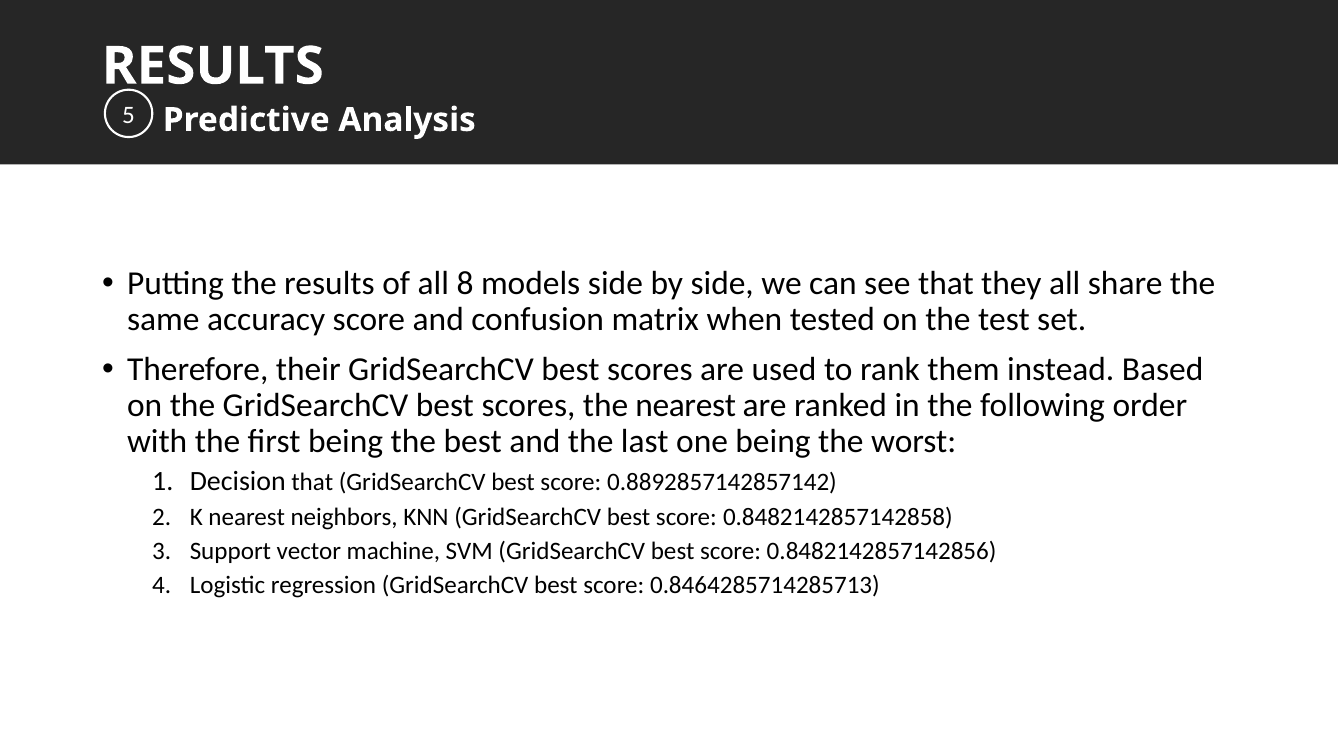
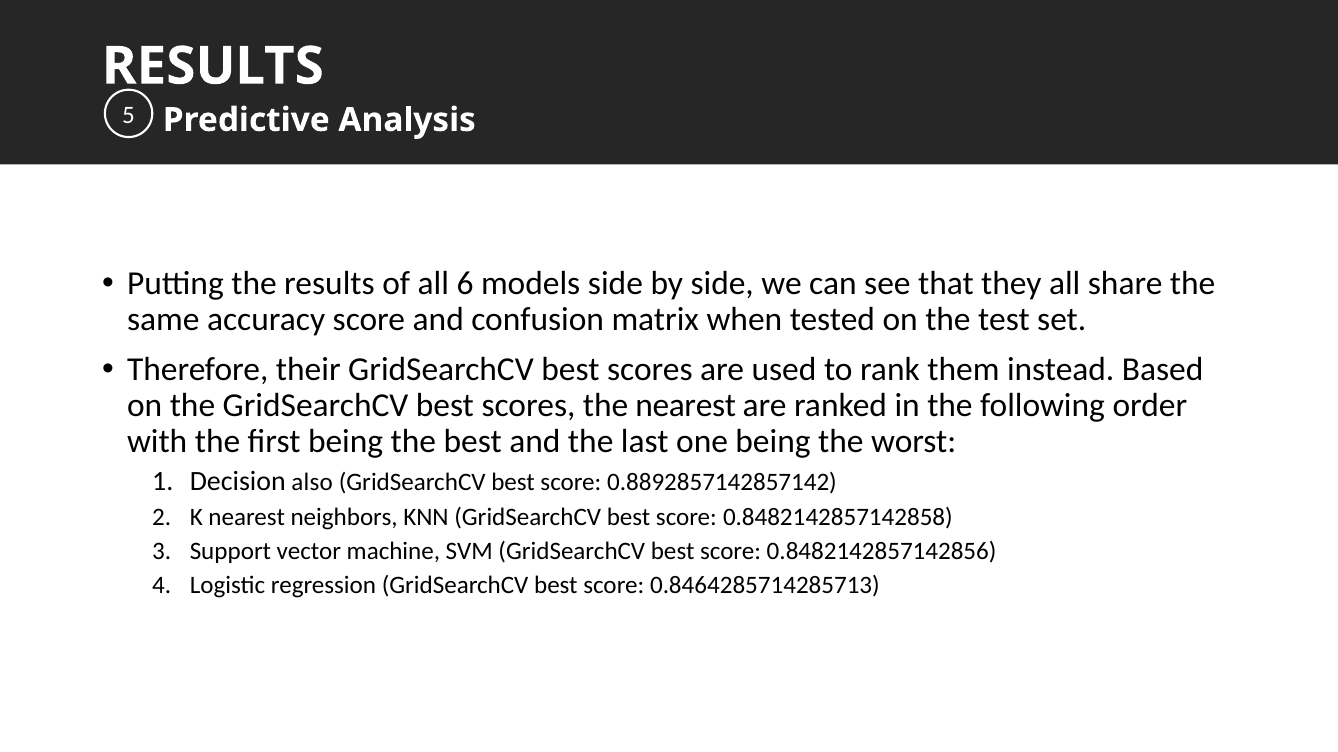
8: 8 -> 6
Decision that: that -> also
